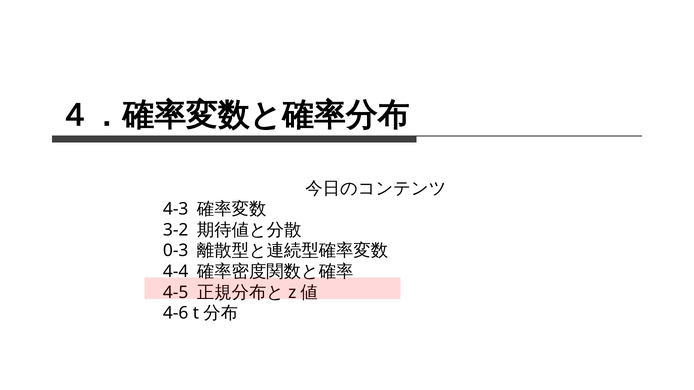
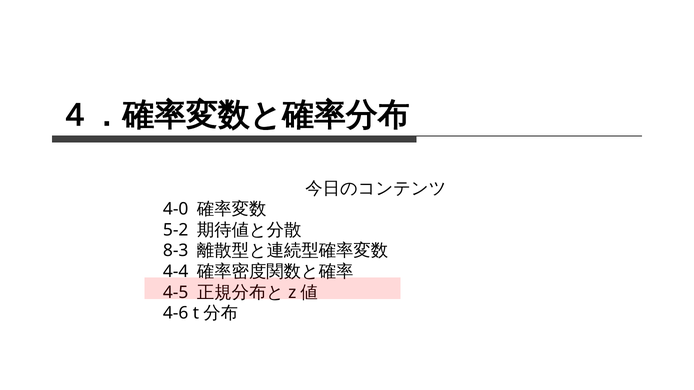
4-3: 4-3 -> 4-0
3-2: 3-2 -> 5-2
0-3: 0-3 -> 8-3
